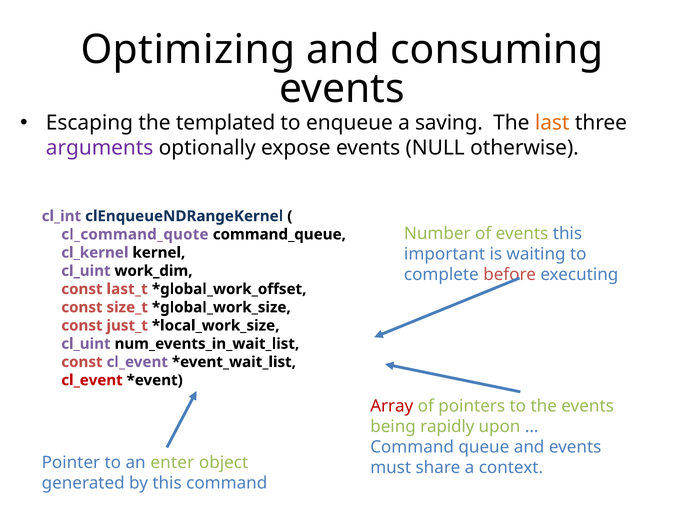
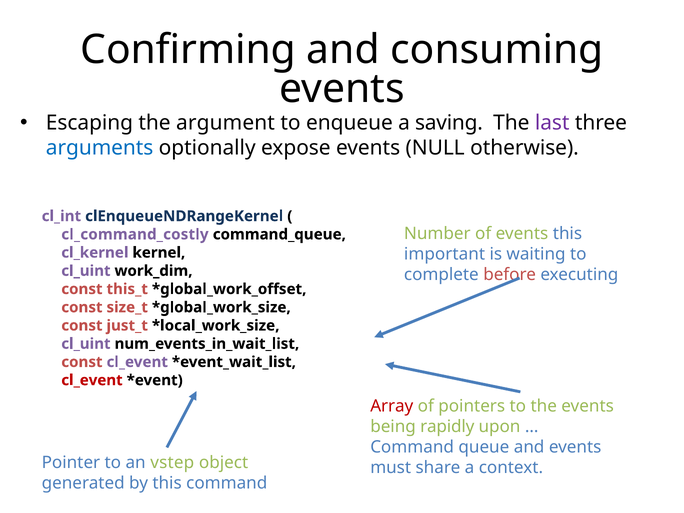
Optimizing: Optimizing -> Confirming
templated: templated -> argument
last colour: orange -> purple
arguments colour: purple -> blue
cl_command_quote: cl_command_quote -> cl_command_costly
last_t: last_t -> this_t
enter: enter -> vstep
